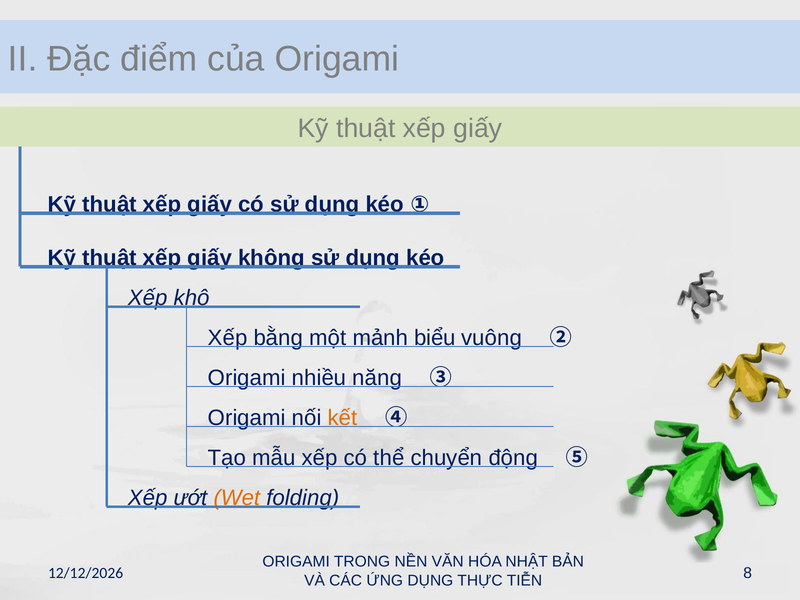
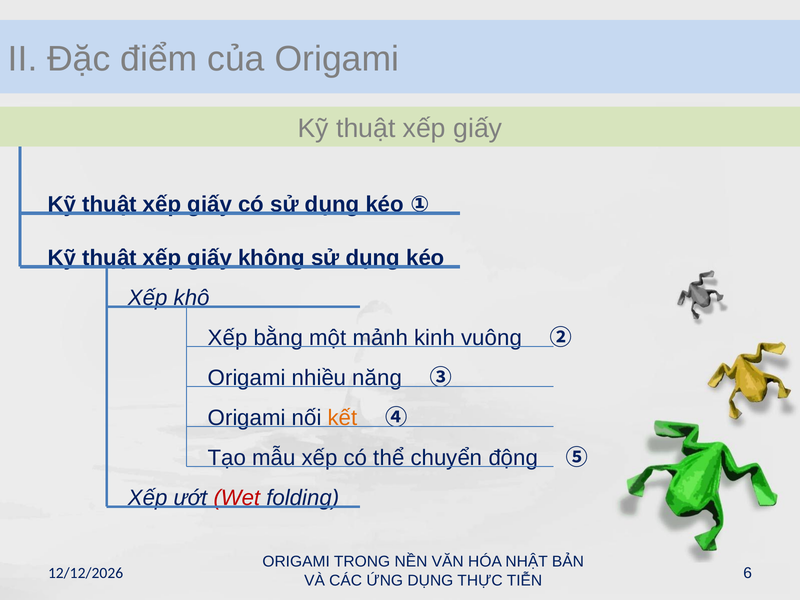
biểu: biểu -> kinh
Wet colour: orange -> red
8: 8 -> 6
